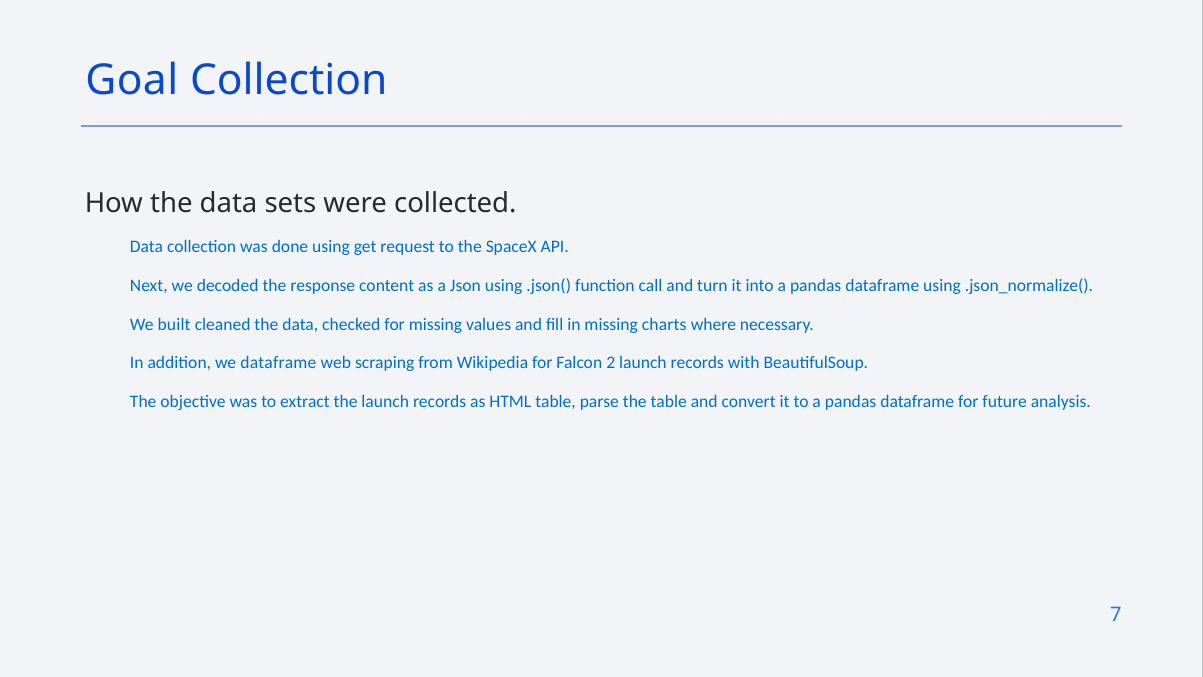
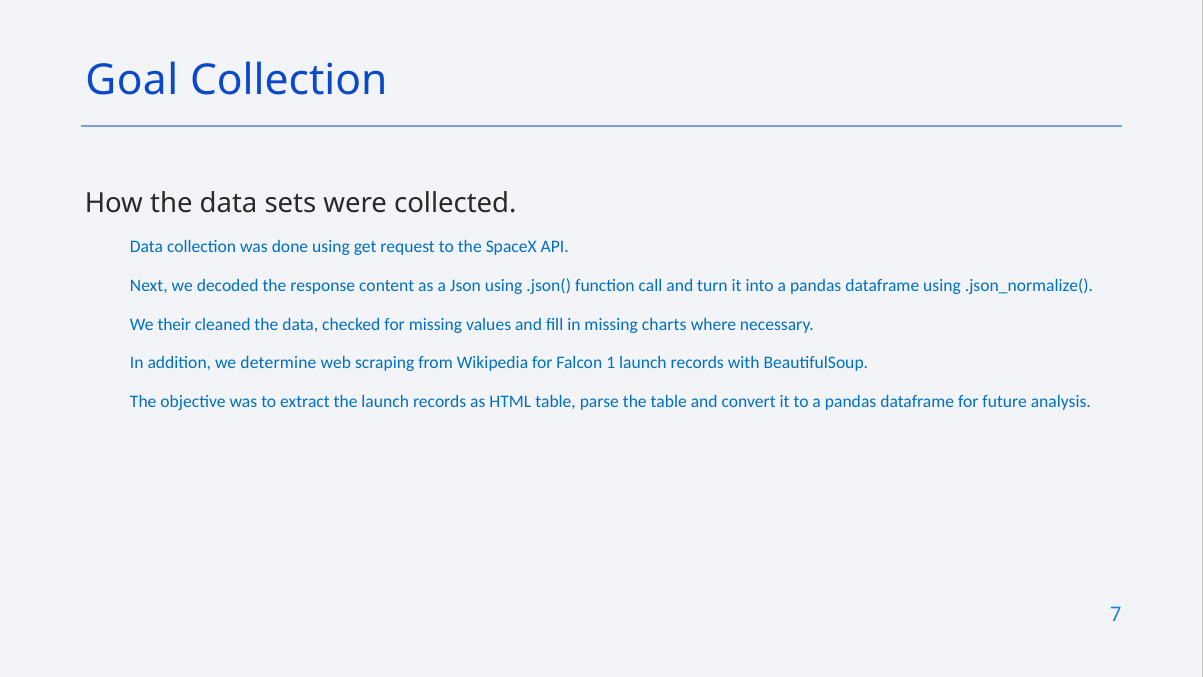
built: built -> their
we dataframe: dataframe -> determine
2: 2 -> 1
